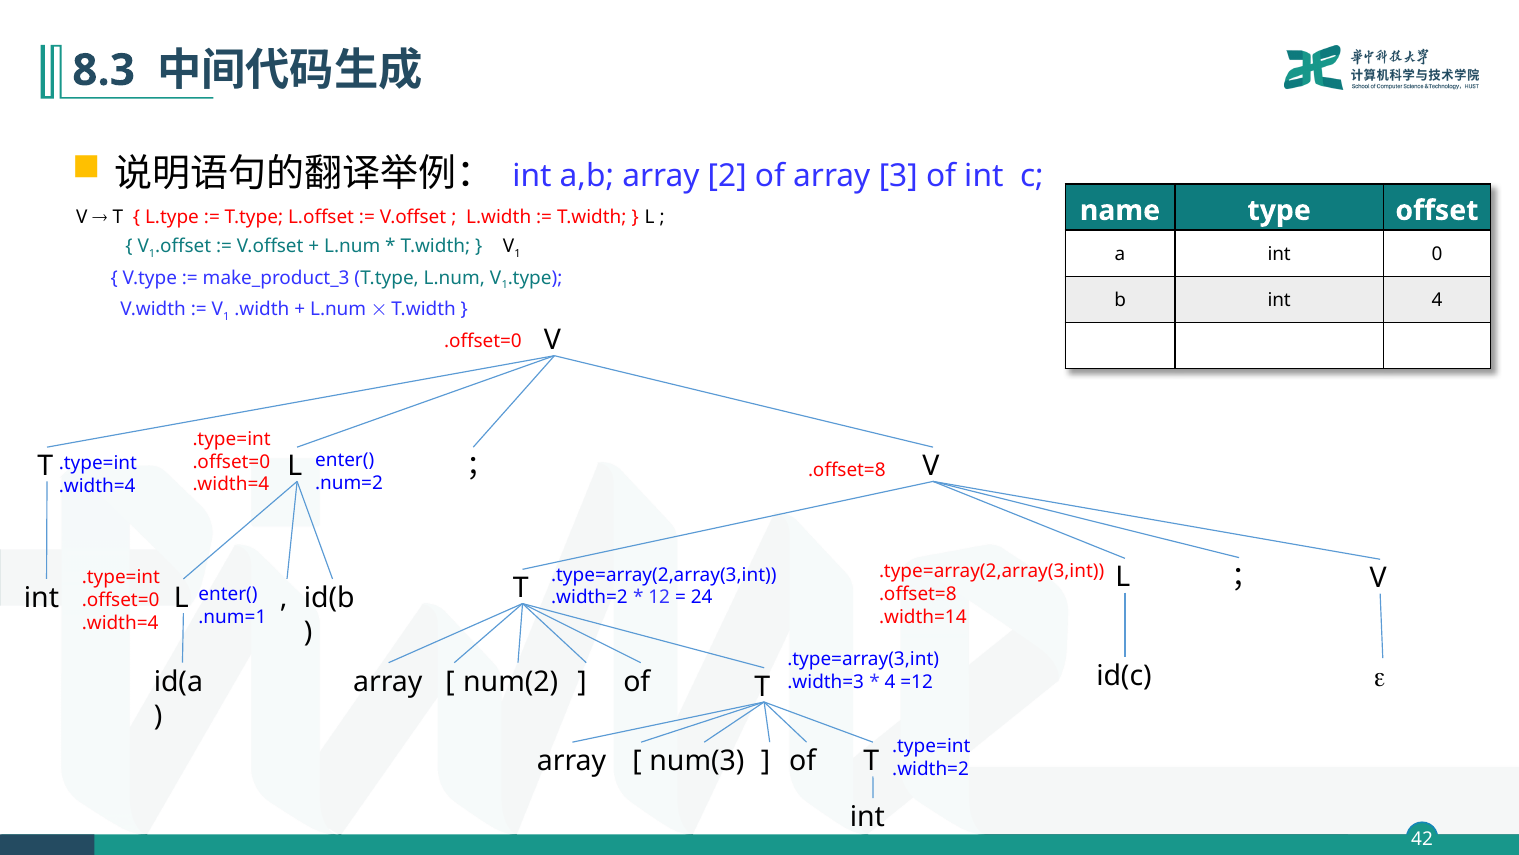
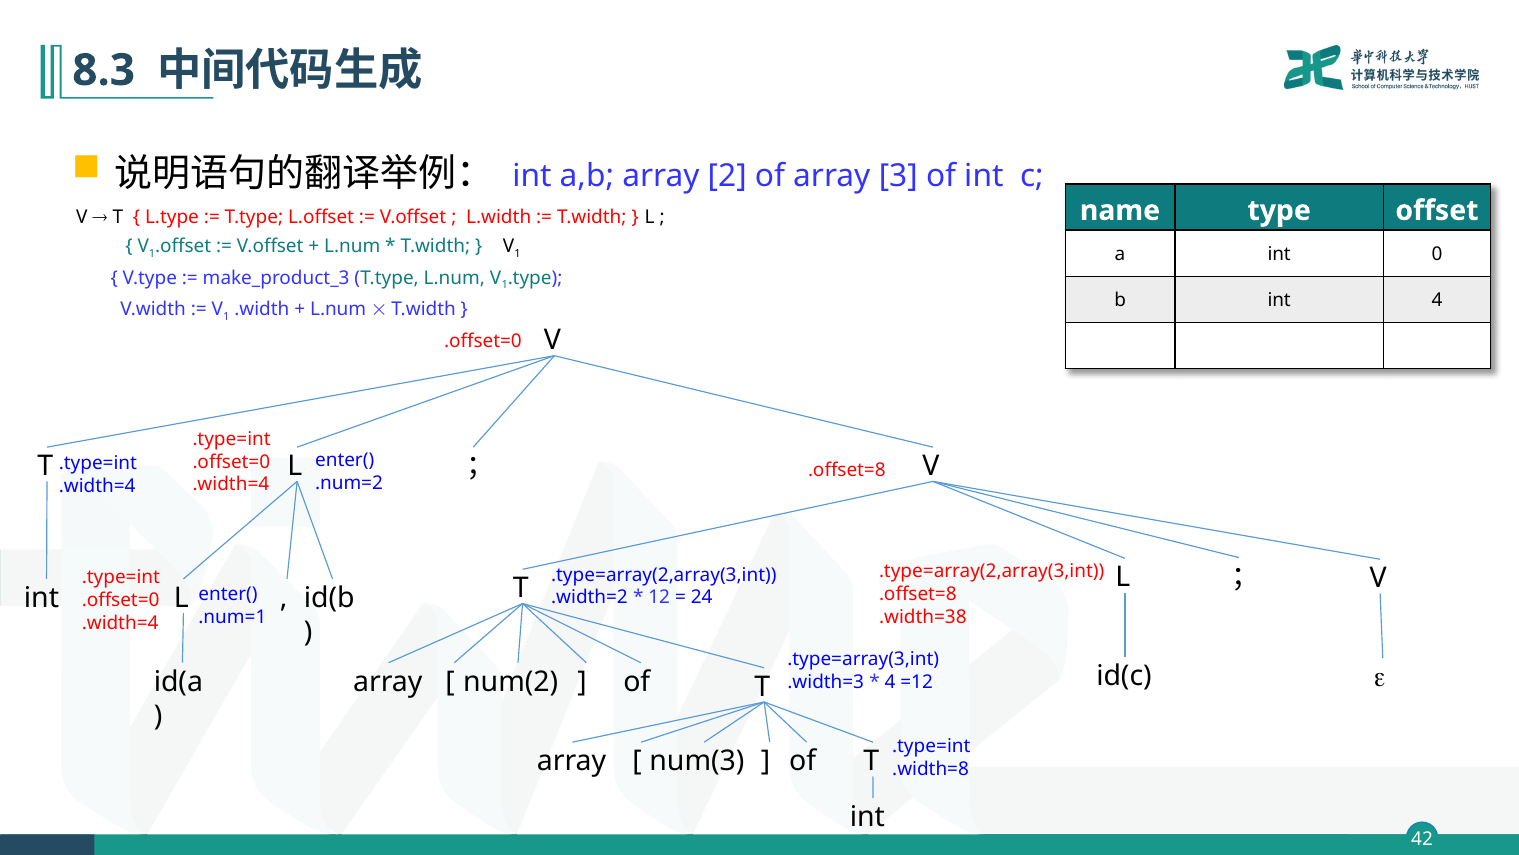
.width=14: .width=14 -> .width=38
.width=2 at (931, 769): .width=2 -> .width=8
